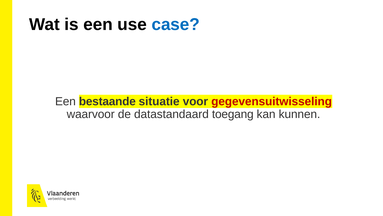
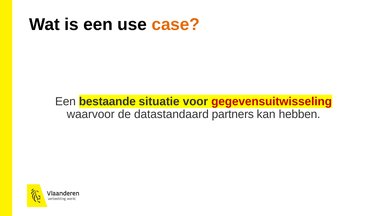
case colour: blue -> orange
toegang: toegang -> partners
kunnen: kunnen -> hebben
